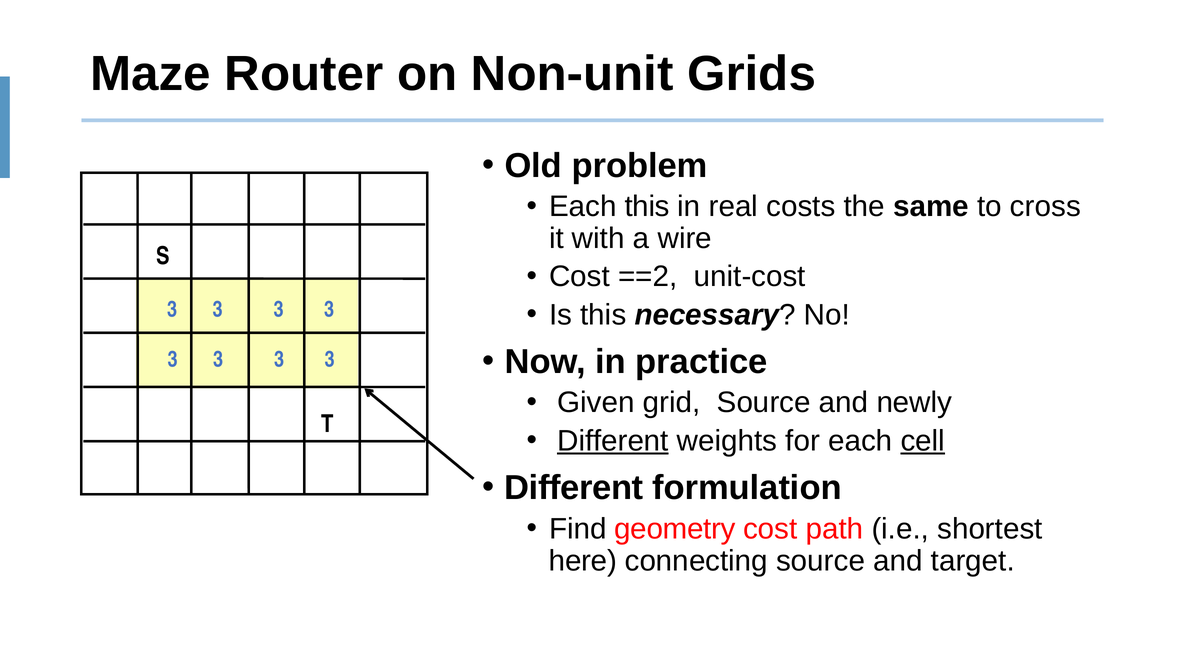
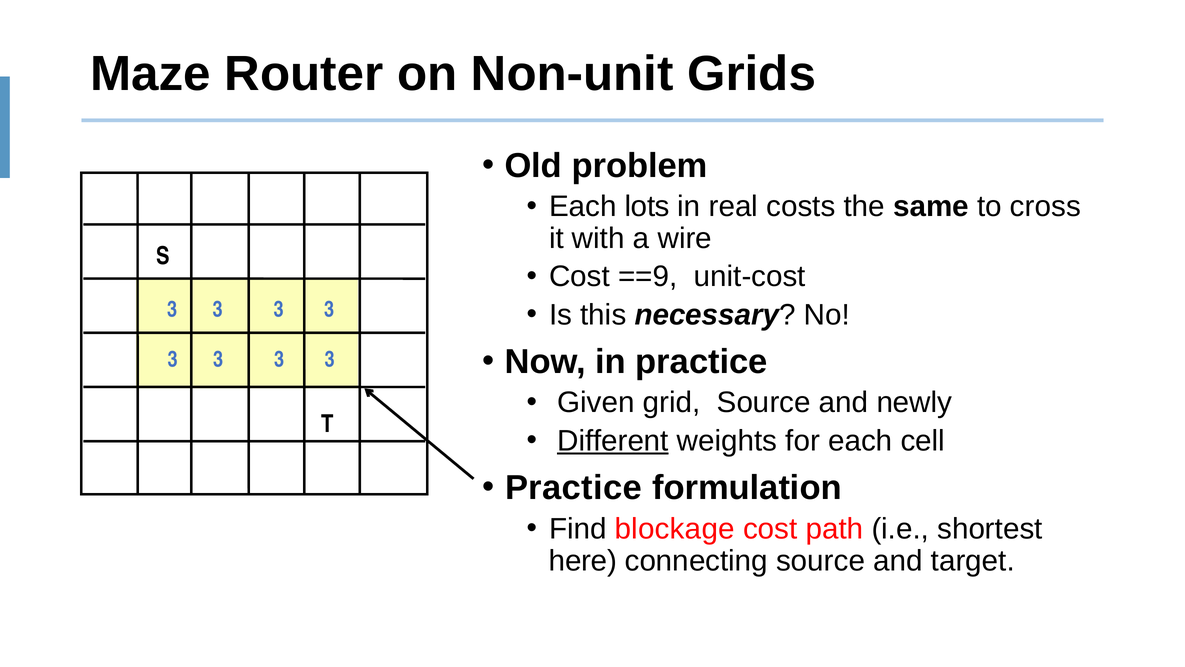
Each this: this -> lots
==2: ==2 -> ==9
cell underline: present -> none
Different at (574, 488): Different -> Practice
geometry: geometry -> blockage
